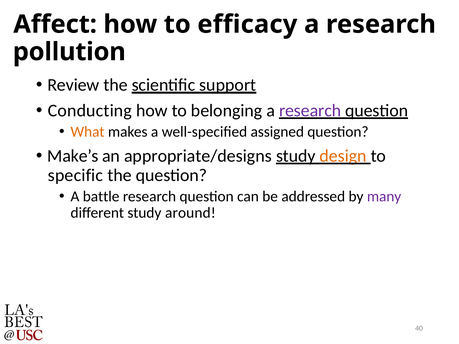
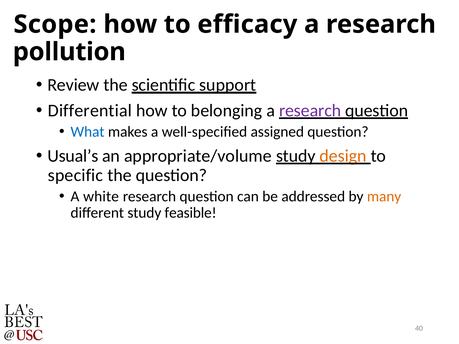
Affect: Affect -> Scope
Conducting: Conducting -> Differential
What colour: orange -> blue
Make’s: Make’s -> Usual’s
appropriate/designs: appropriate/designs -> appropriate/volume
battle: battle -> white
many colour: purple -> orange
around: around -> feasible
